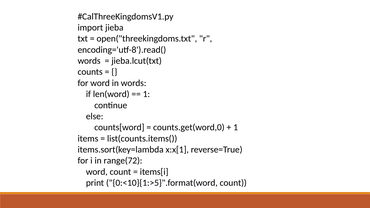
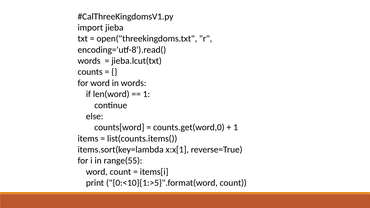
range(72: range(72 -> range(55
